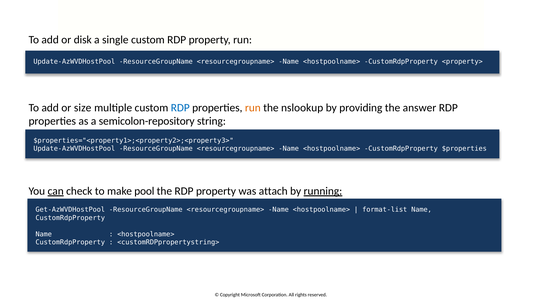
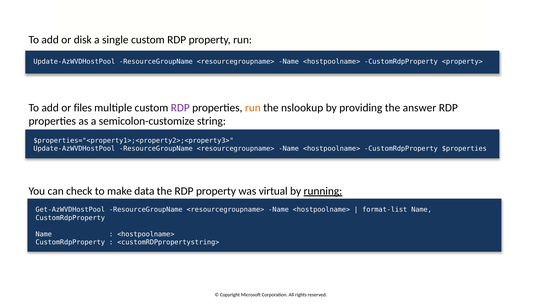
size: size -> files
RDP at (180, 108) colour: blue -> purple
semicolon-repository: semicolon-repository -> semicolon-customize
can underline: present -> none
pool: pool -> data
attach: attach -> virtual
